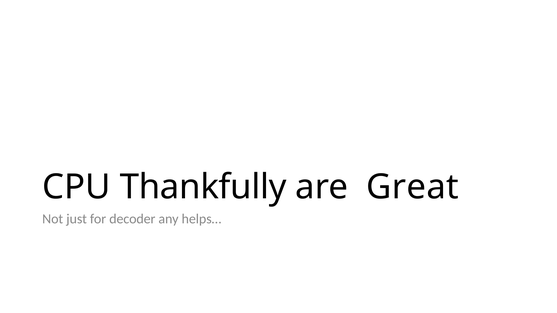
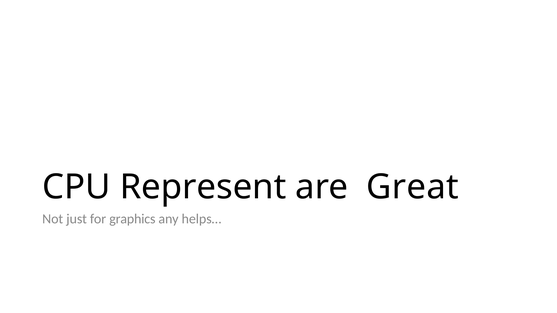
Thankfully: Thankfully -> Represent
decoder: decoder -> graphics
